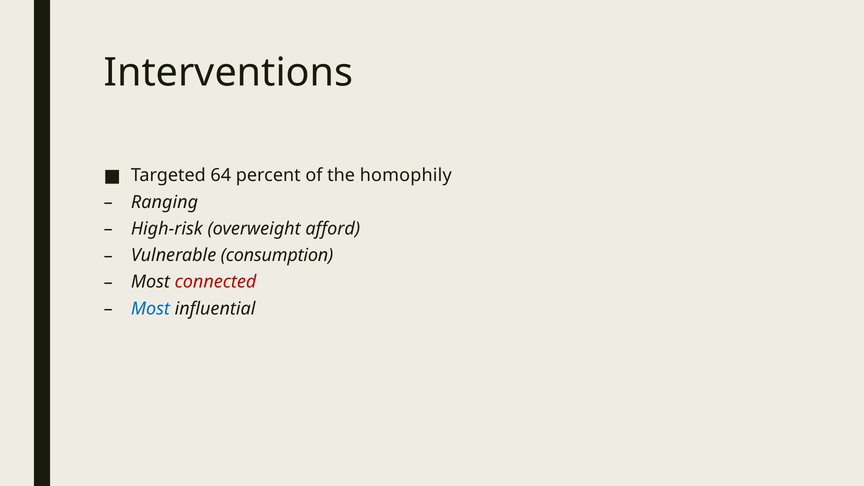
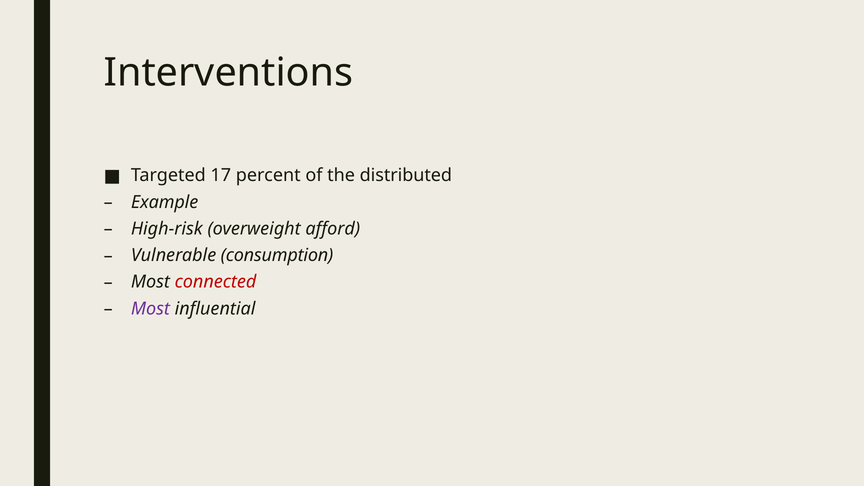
64: 64 -> 17
homophily: homophily -> distributed
Ranging: Ranging -> Example
Most at (150, 309) colour: blue -> purple
